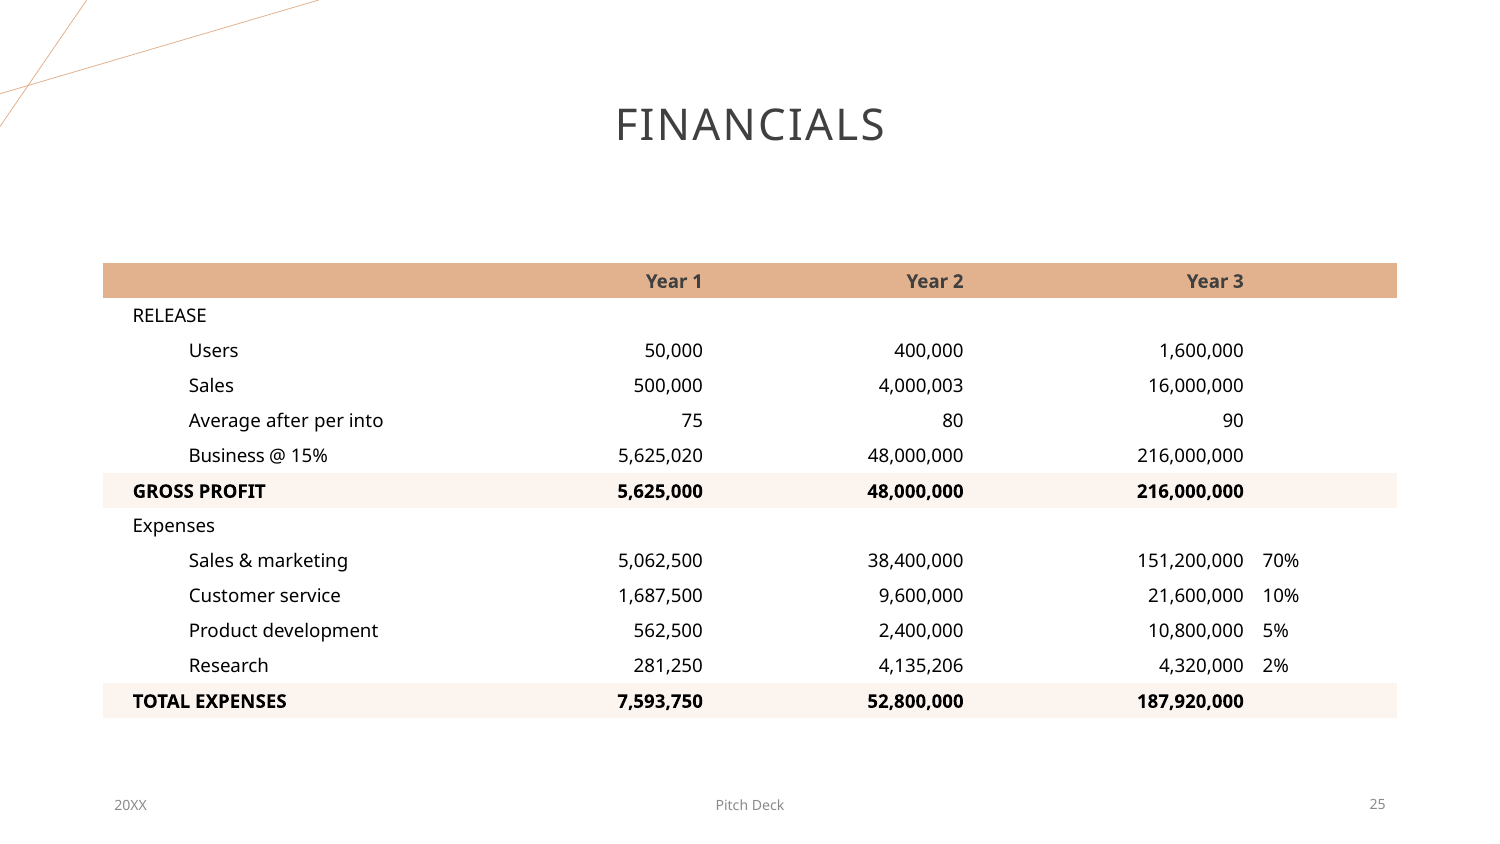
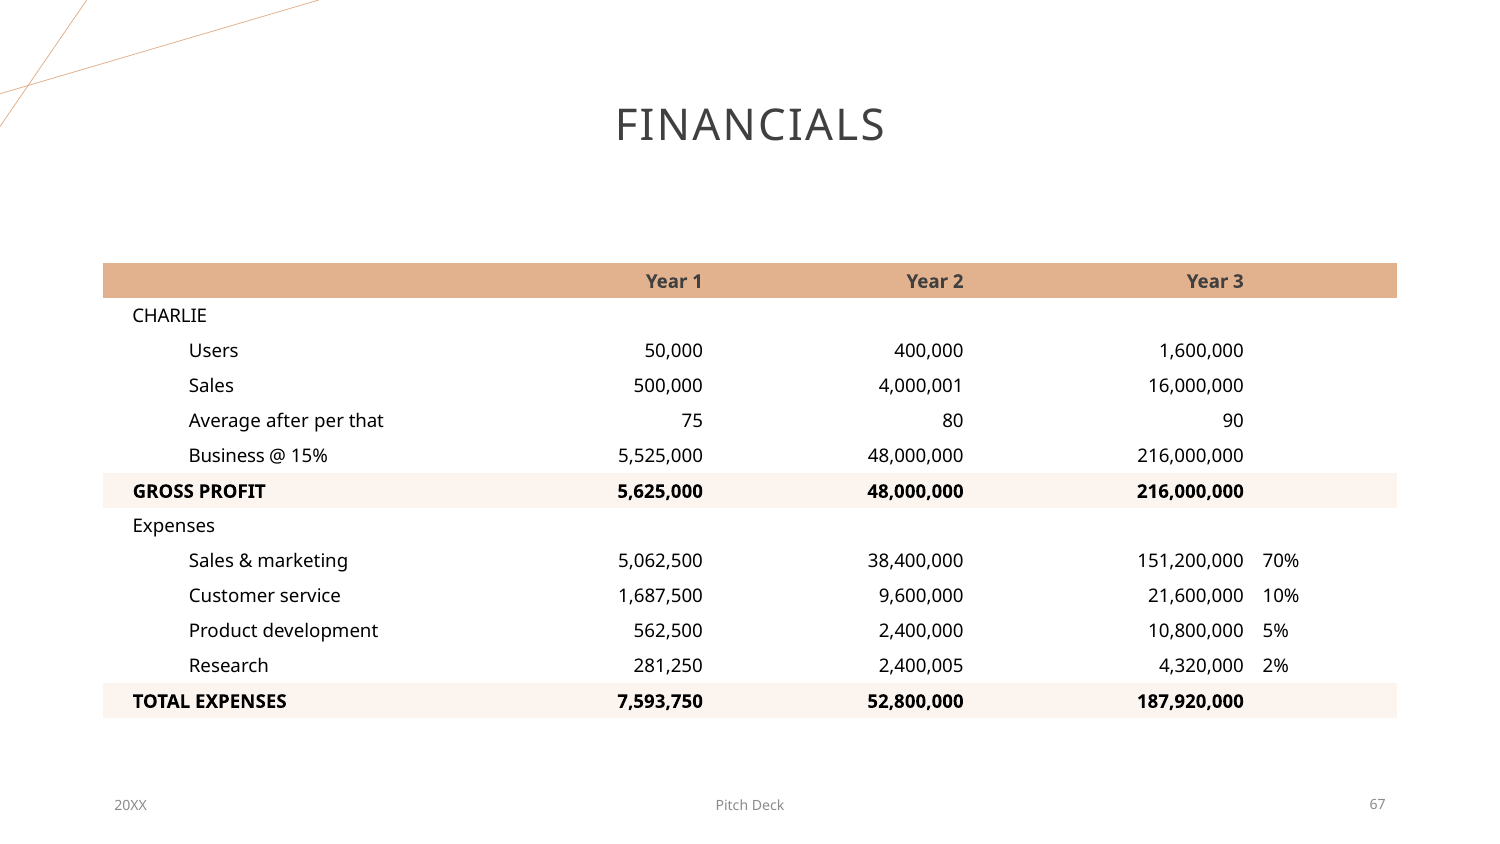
RELEASE: RELEASE -> CHARLIE
4,000,003: 4,000,003 -> 4,000,001
into: into -> that
5,625,020: 5,625,020 -> 5,525,000
4,135,206: 4,135,206 -> 2,400,005
25: 25 -> 67
